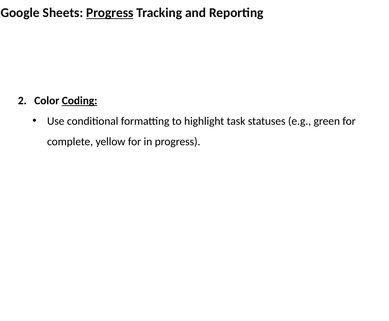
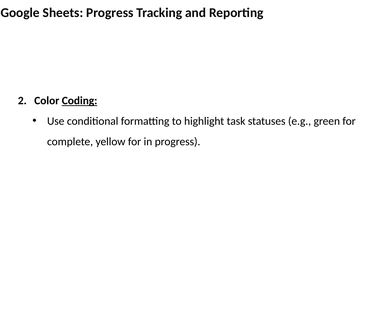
Progress at (110, 13) underline: present -> none
